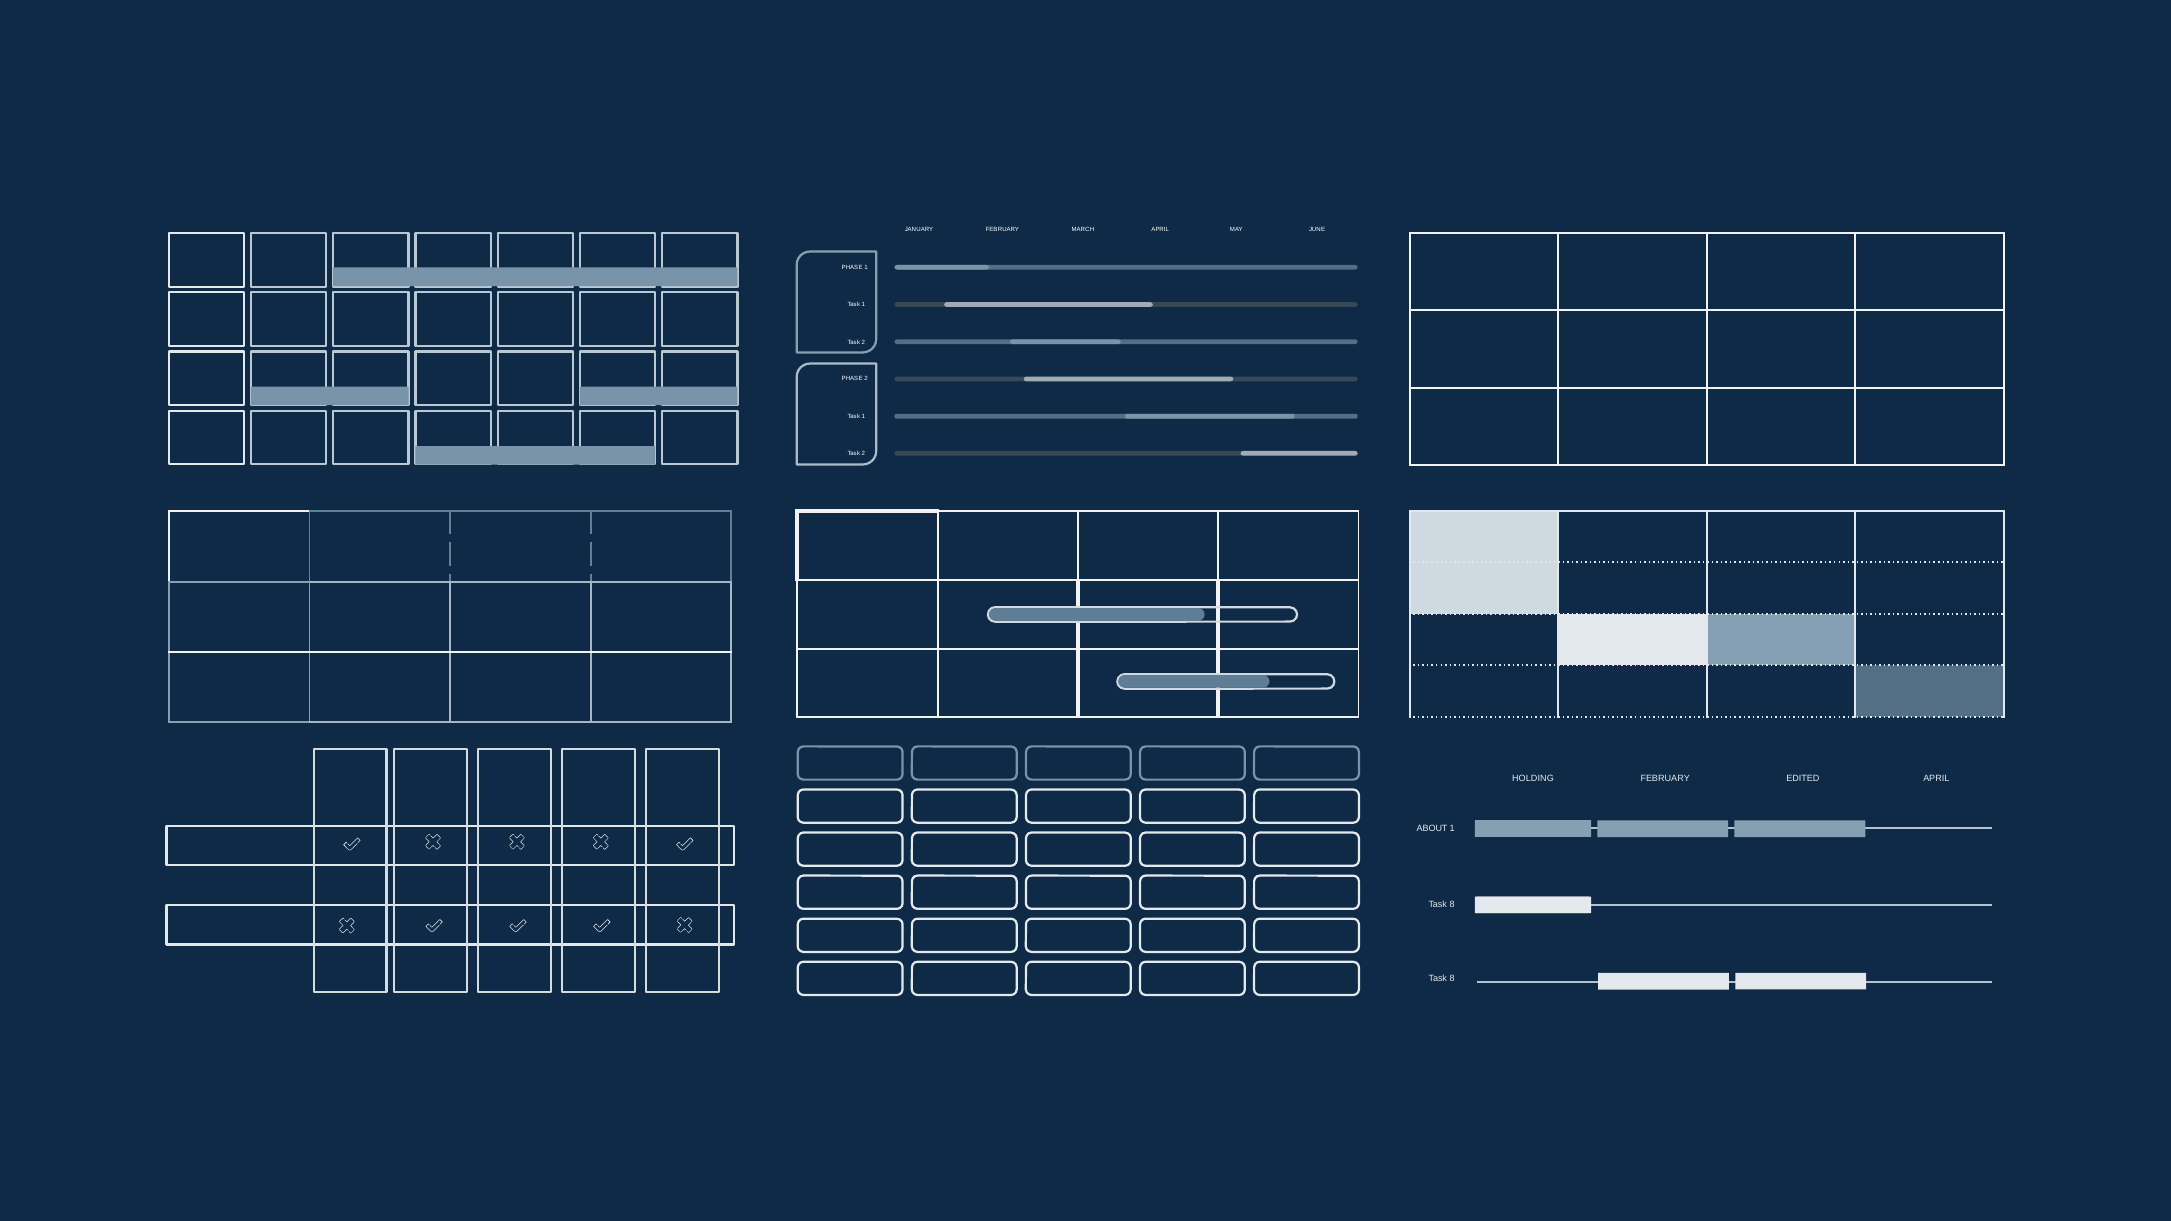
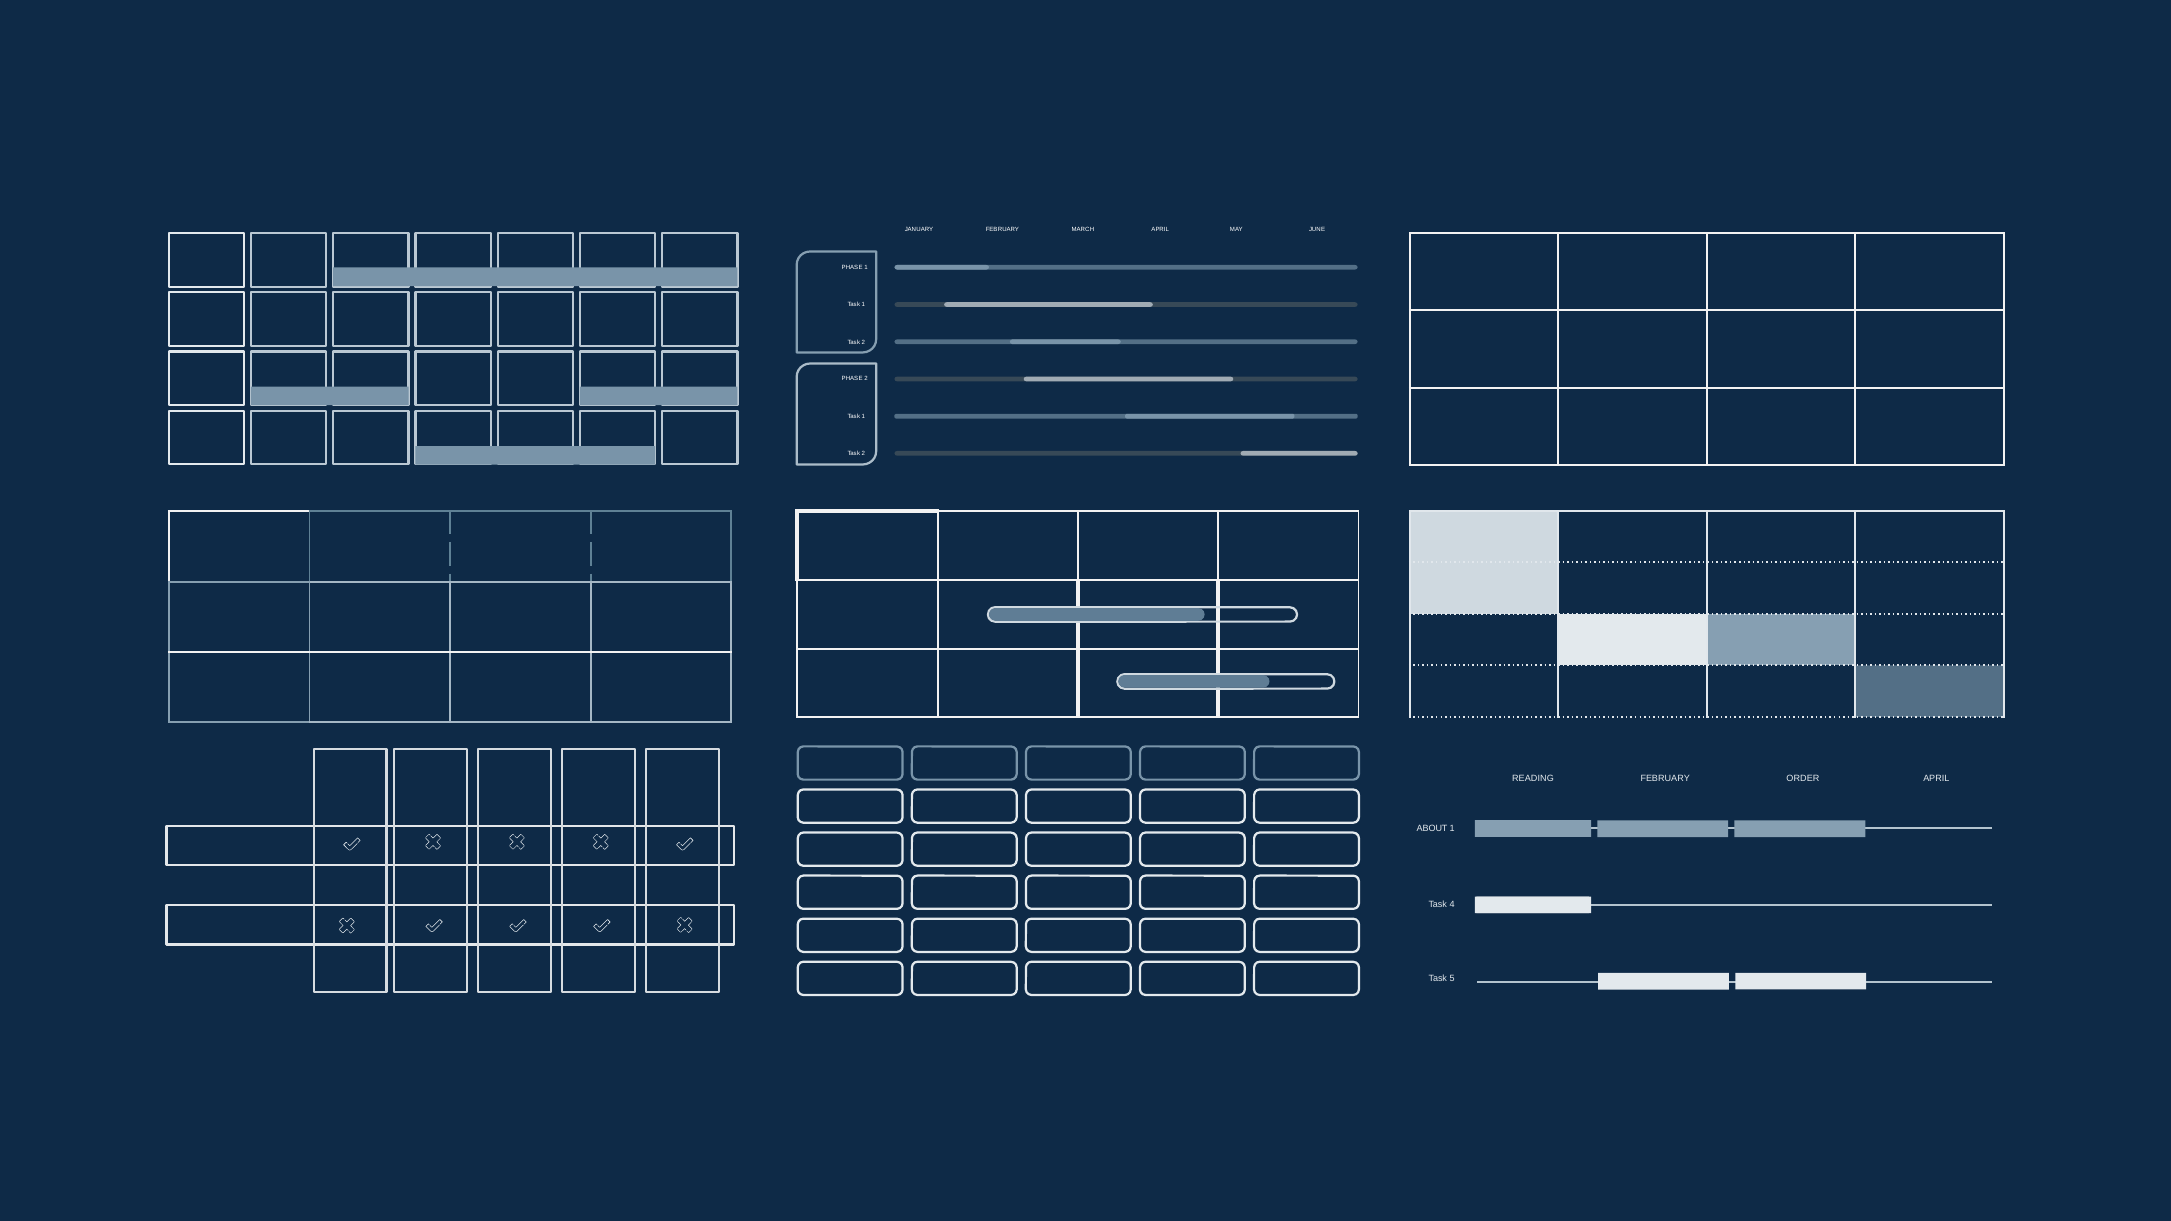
HOLDING: HOLDING -> READING
EDITED: EDITED -> ORDER
8 at (1452, 904): 8 -> 4
8 at (1452, 979): 8 -> 5
